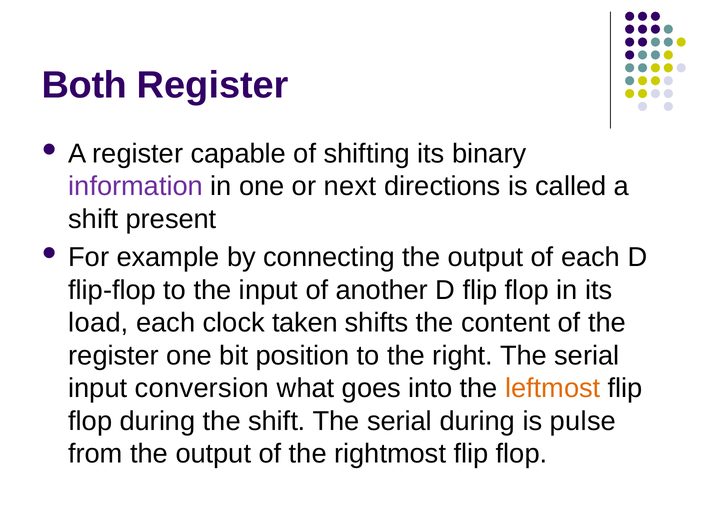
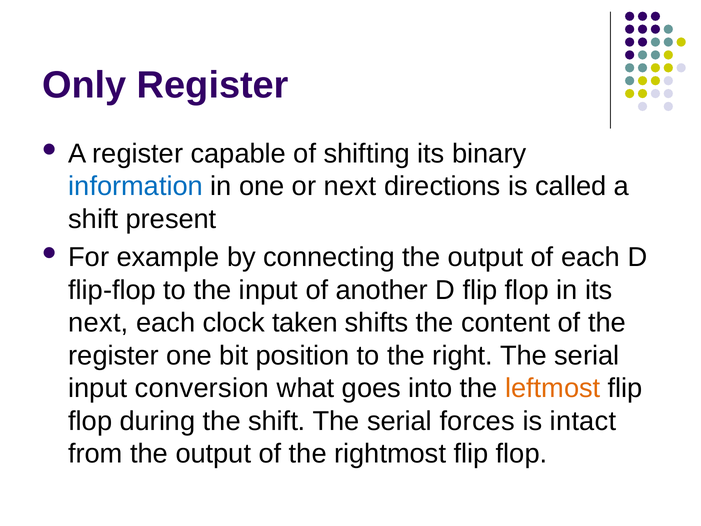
Both: Both -> Only
information colour: purple -> blue
load at (98, 323): load -> next
serial during: during -> forces
pulse: pulse -> intact
